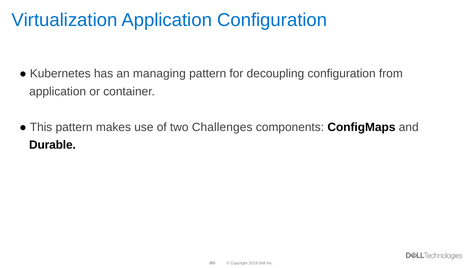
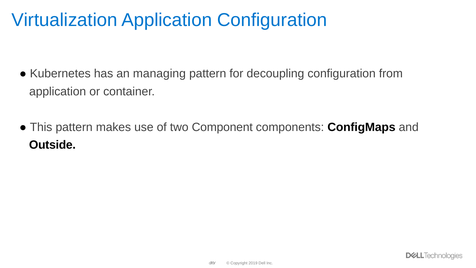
Challenges: Challenges -> Component
Durable: Durable -> Outside
